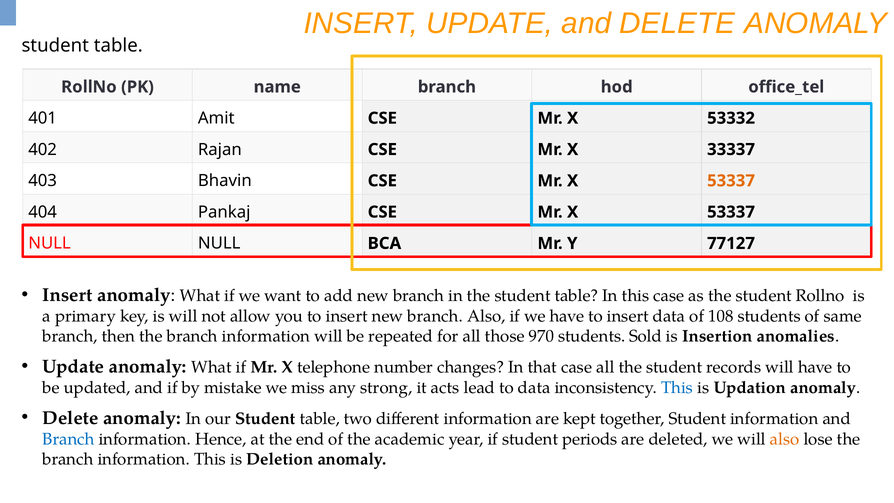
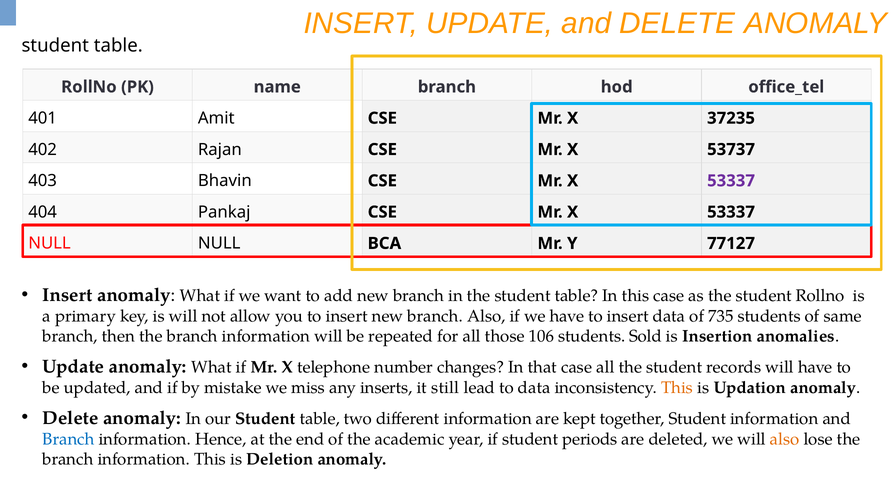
53332: 53332 -> 37235
33337: 33337 -> 53737
53337 at (731, 181) colour: orange -> purple
108: 108 -> 735
970: 970 -> 106
strong: strong -> inserts
acts: acts -> still
This at (677, 387) colour: blue -> orange
